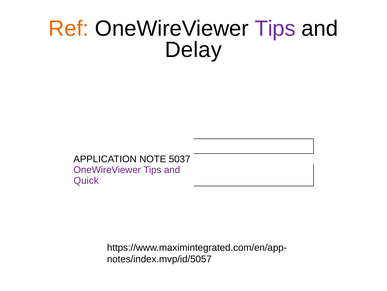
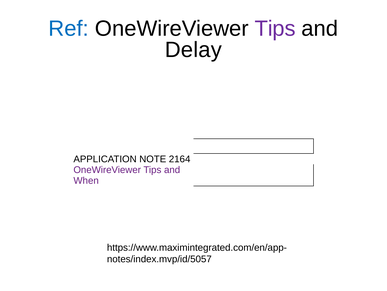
Ref colour: orange -> blue
5037: 5037 -> 2164
Quick: Quick -> When
